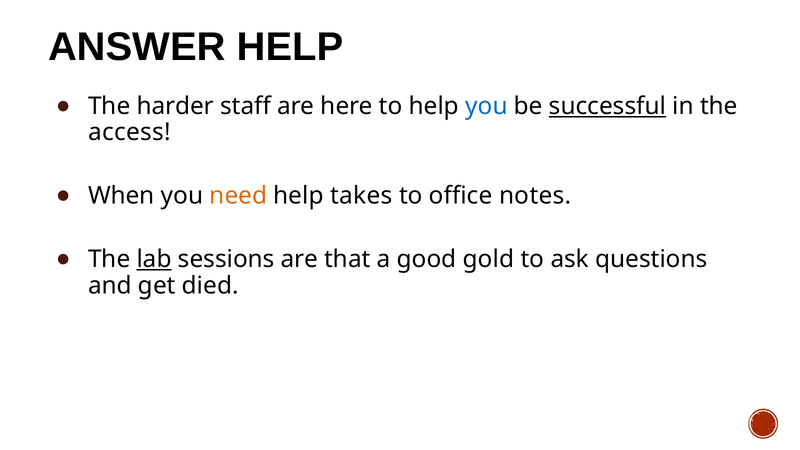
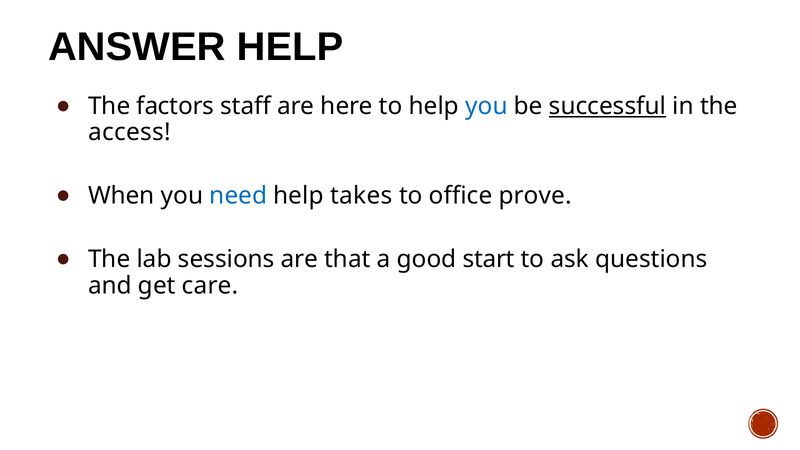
harder: harder -> factors
need colour: orange -> blue
notes: notes -> prove
lab underline: present -> none
gold: gold -> start
died: died -> care
